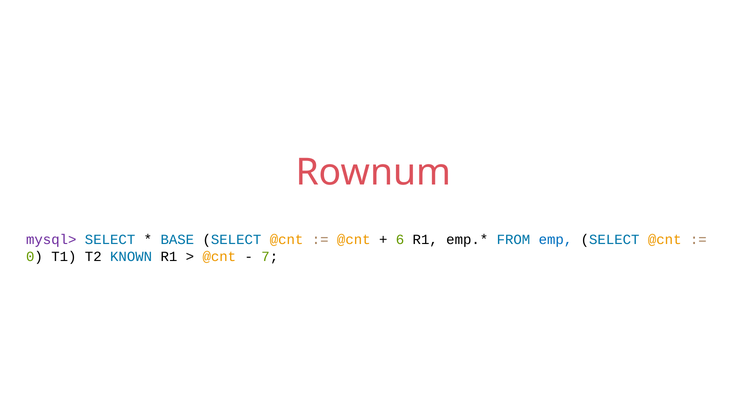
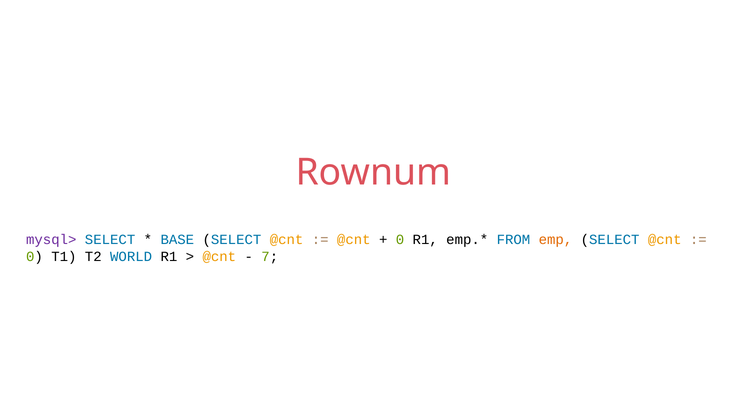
6 at (400, 240): 6 -> 0
emp colour: blue -> orange
KNOWN: KNOWN -> WORLD
